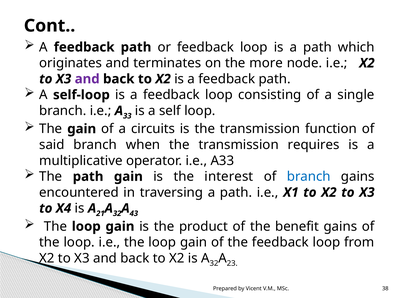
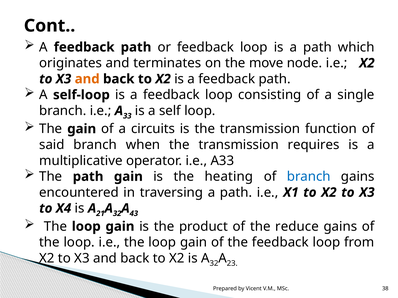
more: more -> move
and at (87, 79) colour: purple -> orange
interest: interest -> heating
benefit: benefit -> reduce
